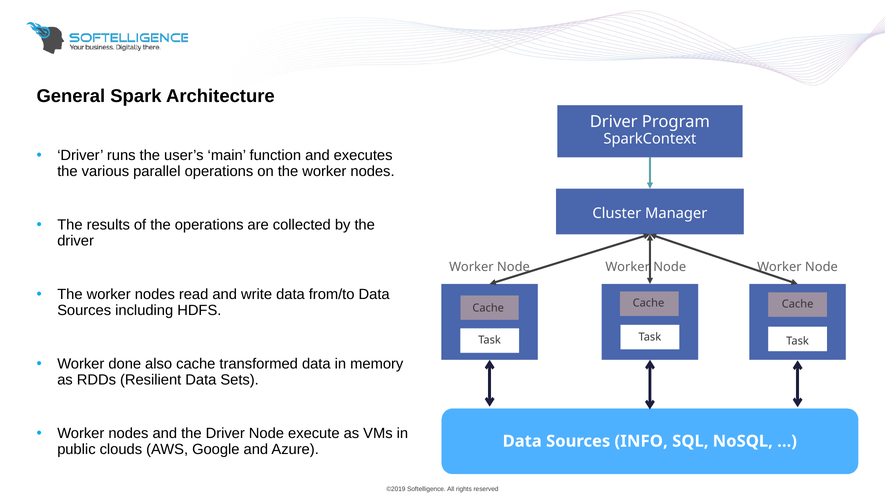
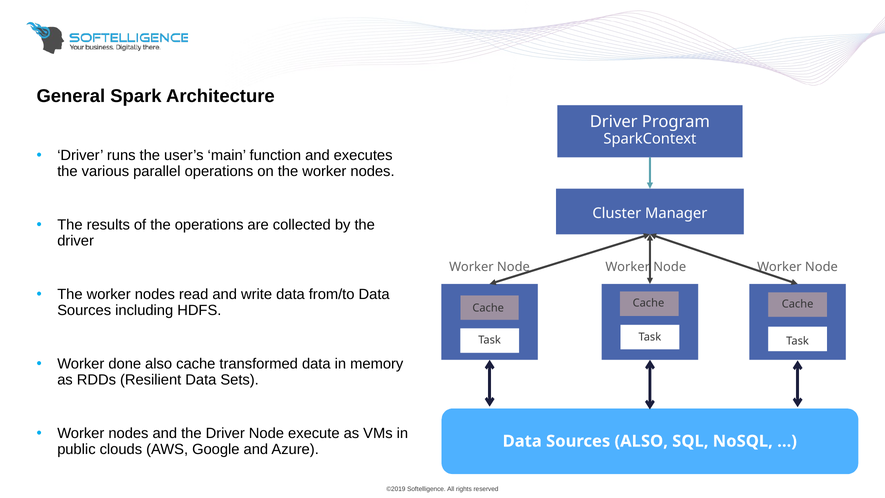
Sources INFO: INFO -> ALSO
